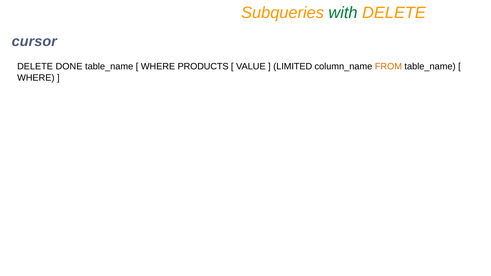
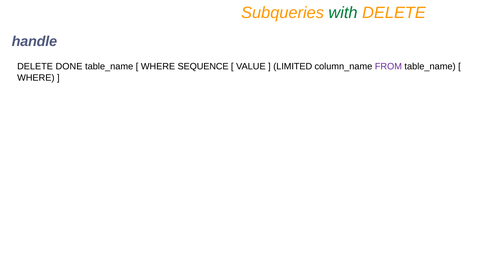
cursor: cursor -> handle
PRODUCTS: PRODUCTS -> SEQUENCE
FROM colour: orange -> purple
